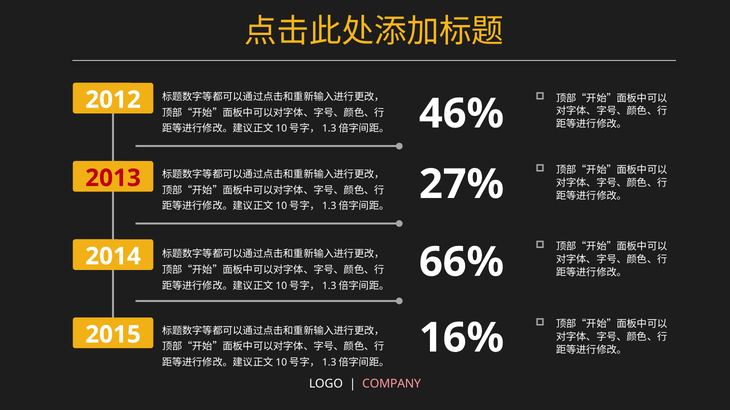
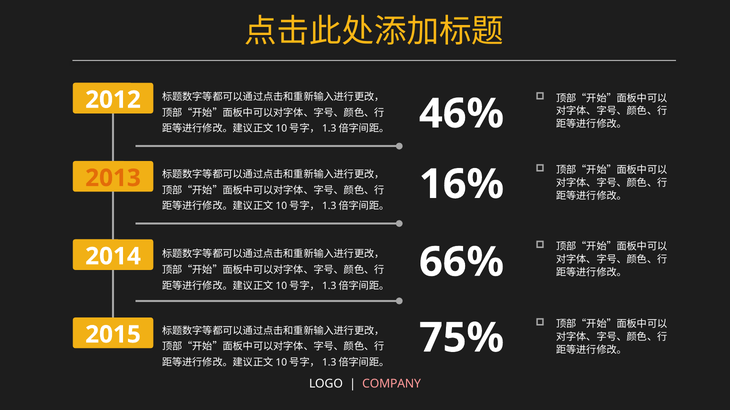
2013 colour: red -> orange
27%: 27% -> 16%
16%: 16% -> 75%
